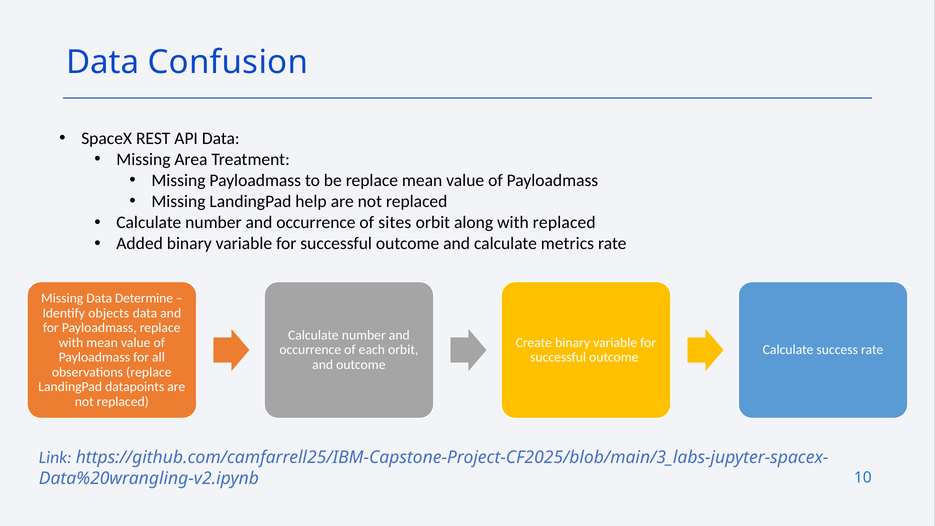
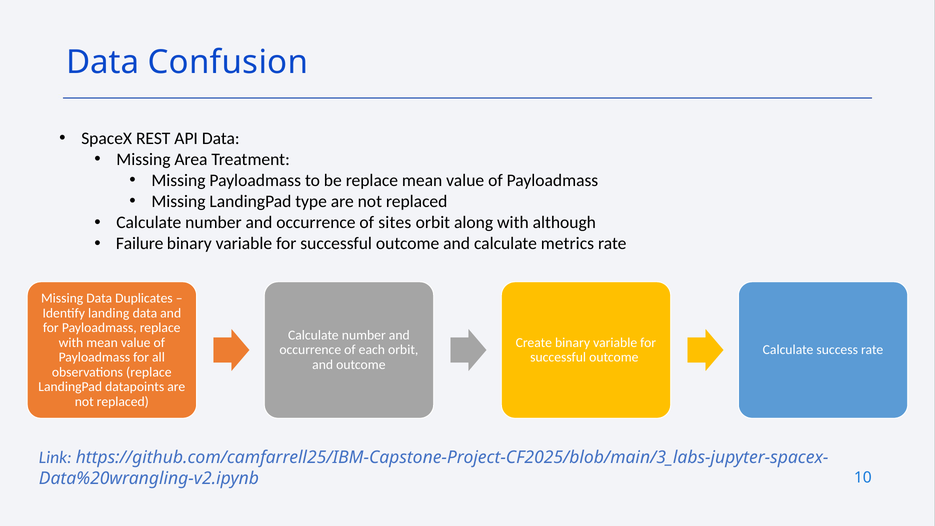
help: help -> type
with replaced: replaced -> although
Added: Added -> Failure
Determine: Determine -> Duplicates
objects: objects -> landing
